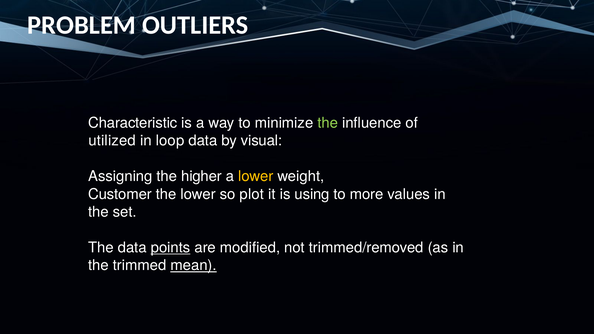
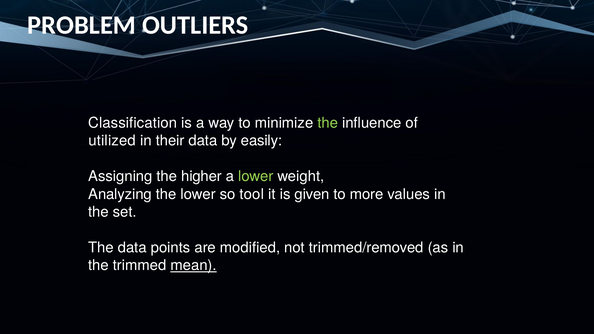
Characteristic: Characteristic -> Classification
loop: loop -> their
visual: visual -> easily
lower at (256, 176) colour: yellow -> light green
Customer: Customer -> Analyzing
plot: plot -> tool
using: using -> given
points underline: present -> none
